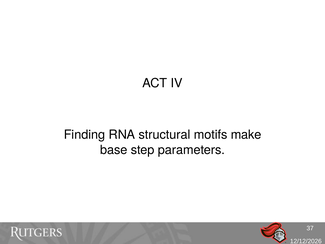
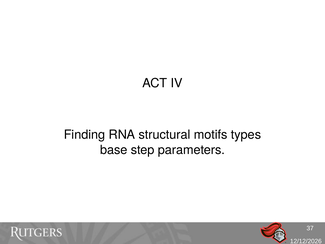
make: make -> types
